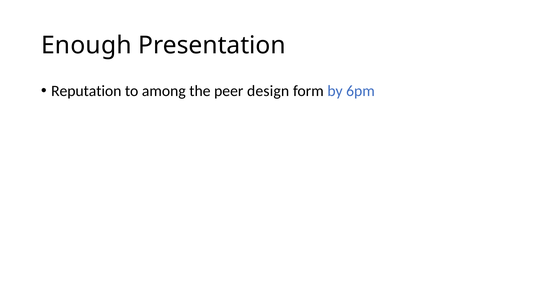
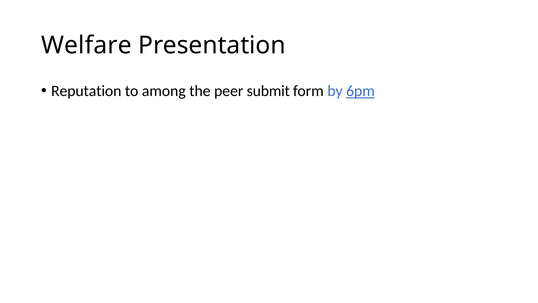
Enough: Enough -> Welfare
design: design -> submit
6pm underline: none -> present
